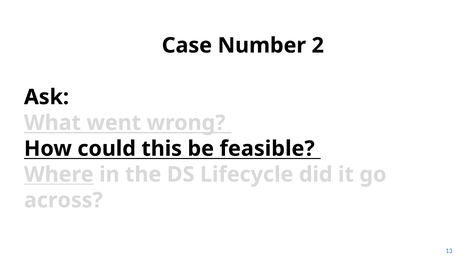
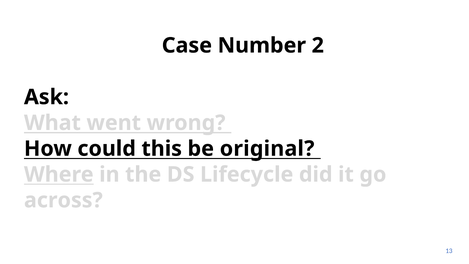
feasible: feasible -> original
